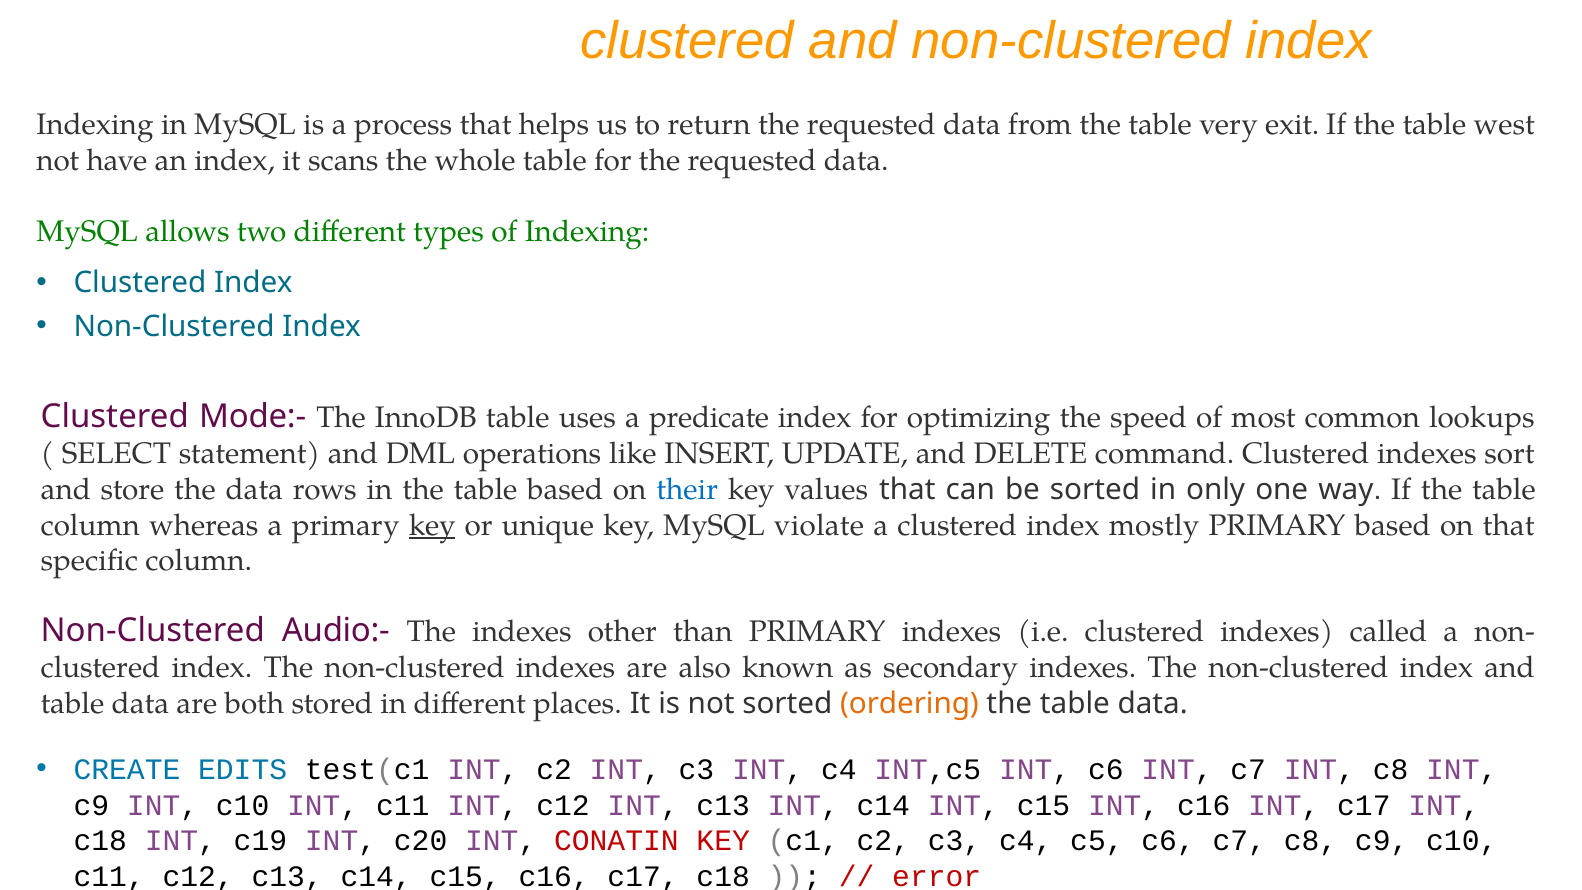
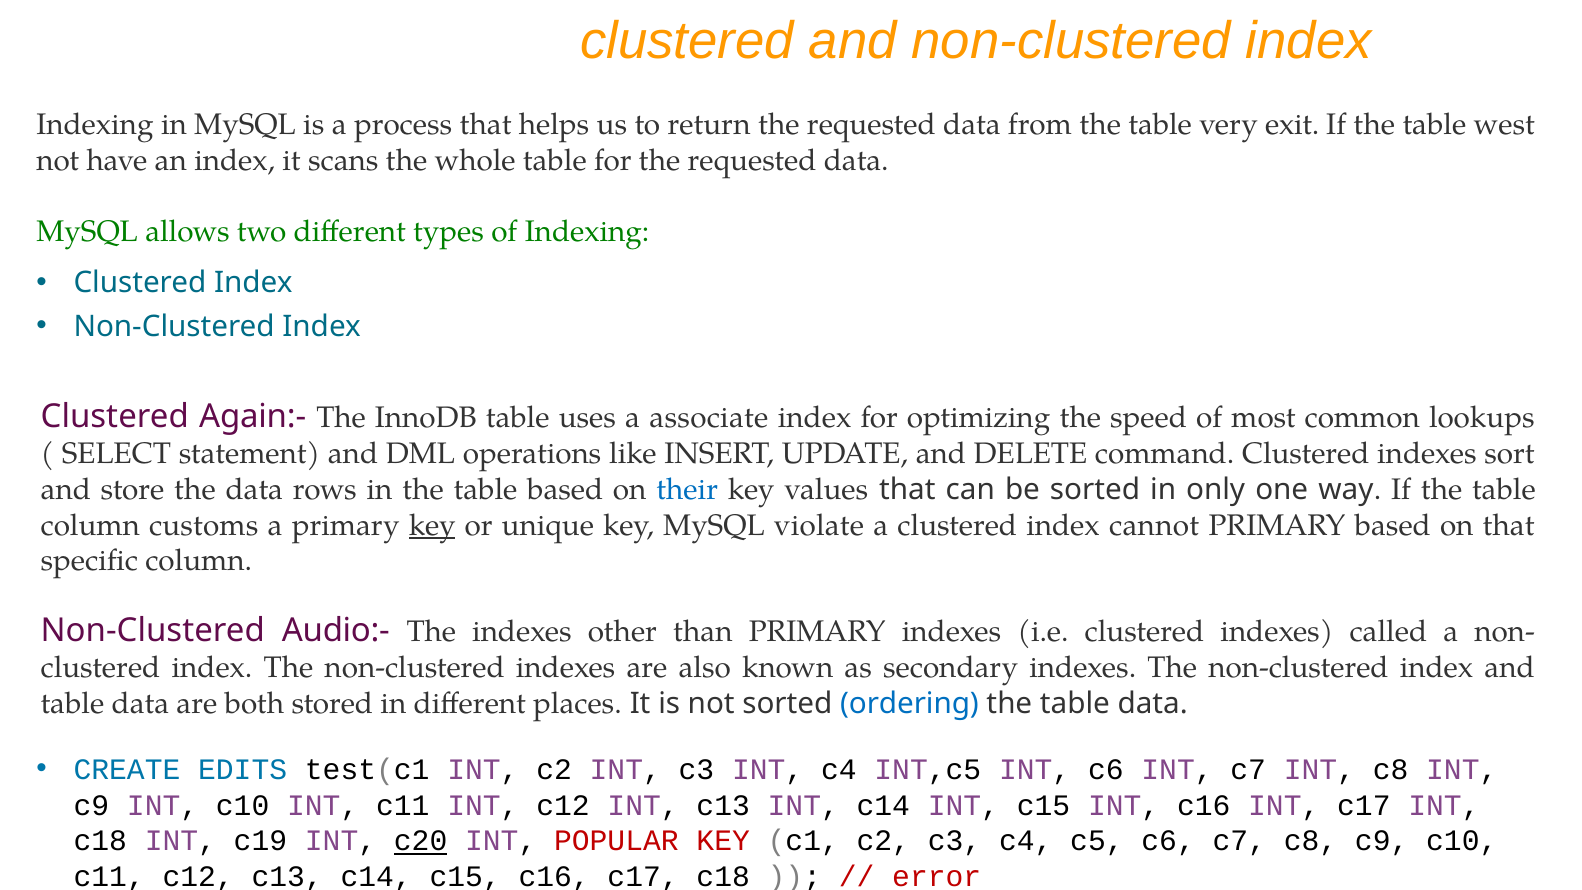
Mode:-: Mode:- -> Again:-
predicate: predicate -> associate
whereas: whereas -> customs
mostly: mostly -> cannot
ordering colour: orange -> blue
c20 underline: none -> present
CONATIN: CONATIN -> POPULAR
